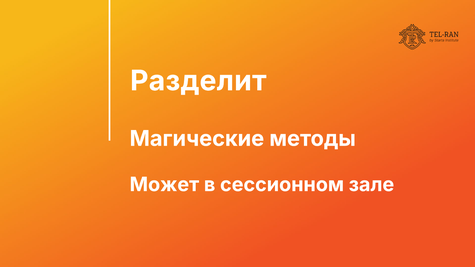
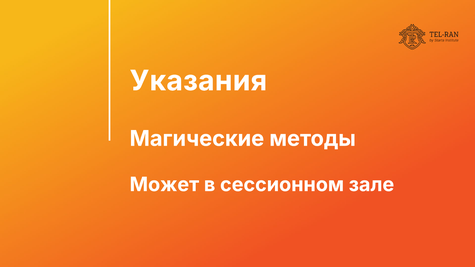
Разделит: Разделит -> Указания
